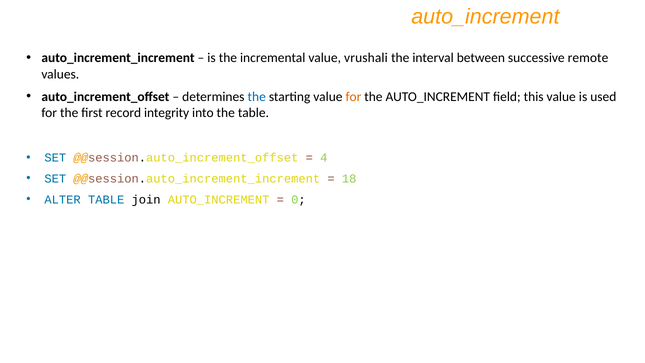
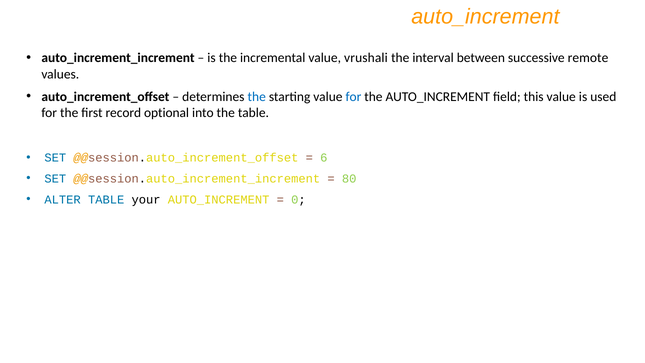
for at (353, 97) colour: orange -> blue
integrity: integrity -> optional
4: 4 -> 6
18: 18 -> 80
join: join -> your
